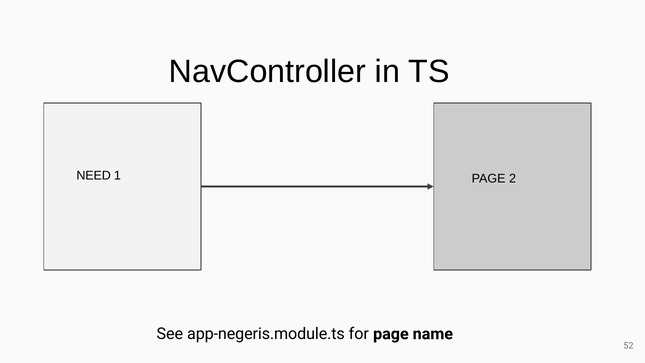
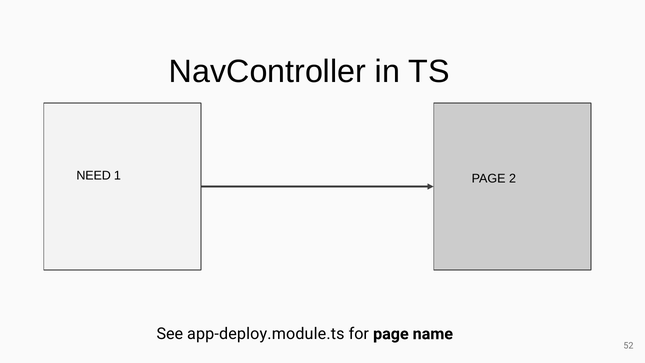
app-negeris.module.ts: app-negeris.module.ts -> app-deploy.module.ts
